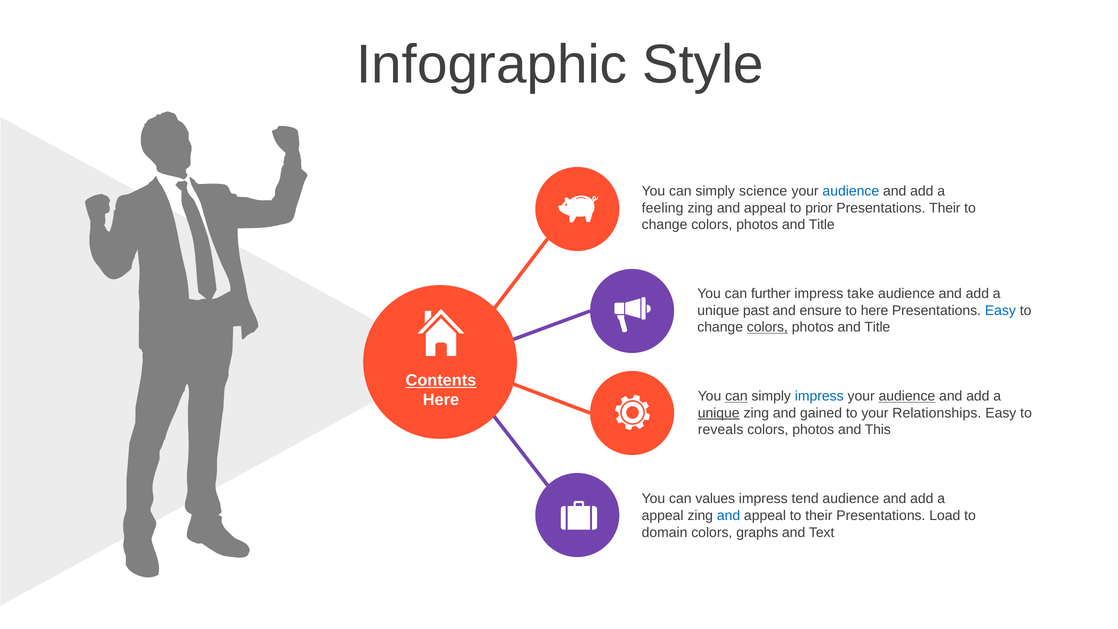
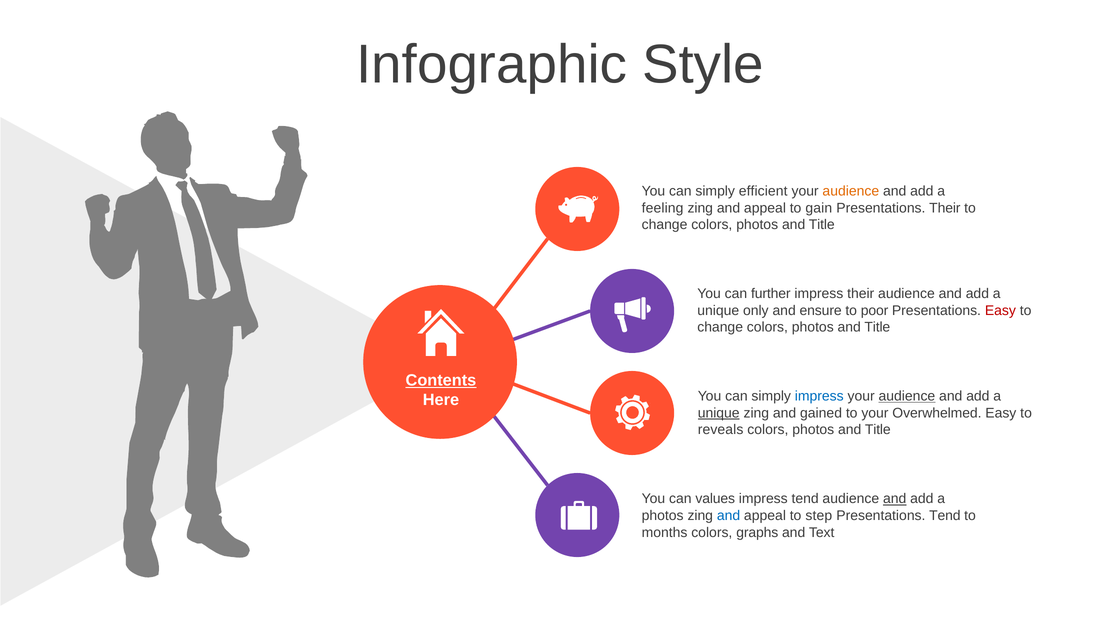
science: science -> efficient
audience at (851, 191) colour: blue -> orange
prior: prior -> gain
impress take: take -> their
past: past -> only
to here: here -> poor
Easy at (1000, 310) colour: blue -> red
colors at (767, 327) underline: present -> none
can at (736, 396) underline: present -> none
Relationships: Relationships -> Overwhelmed
This at (878, 430): This -> Title
and at (895, 499) underline: none -> present
appeal at (663, 516): appeal -> photos
to their: their -> step
Presentations Load: Load -> Tend
domain: domain -> months
